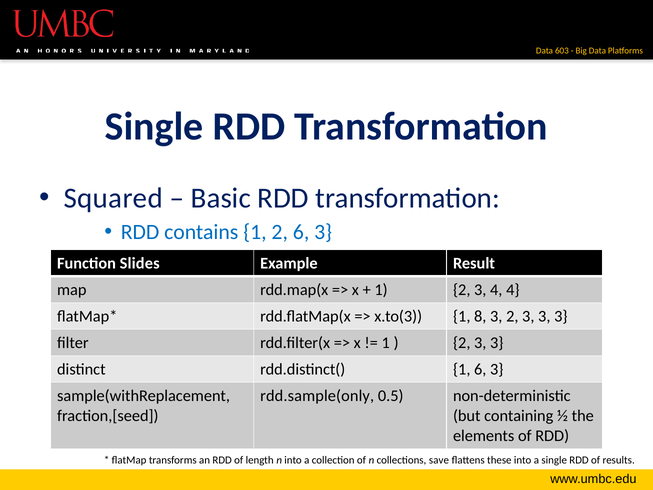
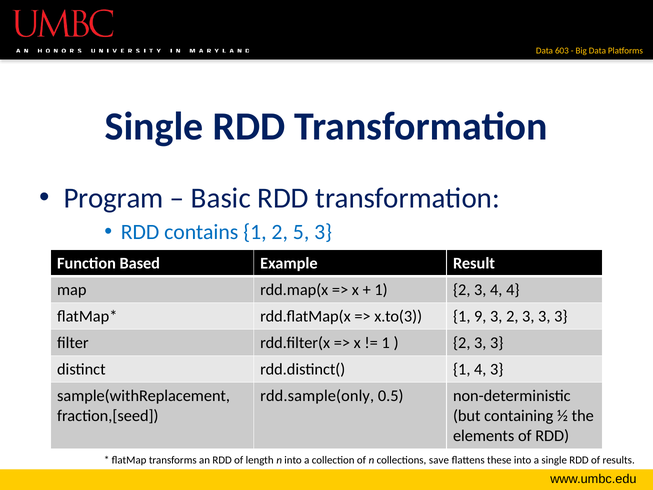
Squared: Squared -> Program
2 6: 6 -> 5
Slides: Slides -> Based
8: 8 -> 9
1 6: 6 -> 4
